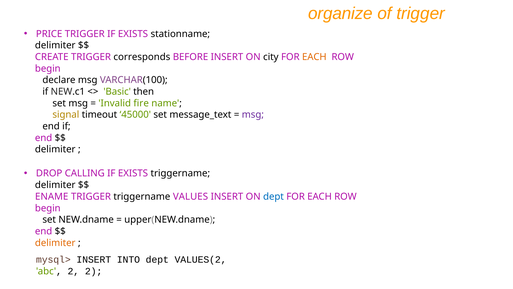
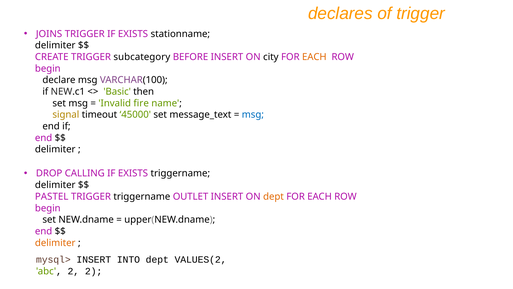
organize: organize -> declares
PRICE: PRICE -> JOINS
corresponds: corresponds -> subcategory
msg at (253, 115) colour: purple -> blue
ENAME: ENAME -> PASTEL
VALUES: VALUES -> OUTLET
dept at (274, 196) colour: blue -> orange
